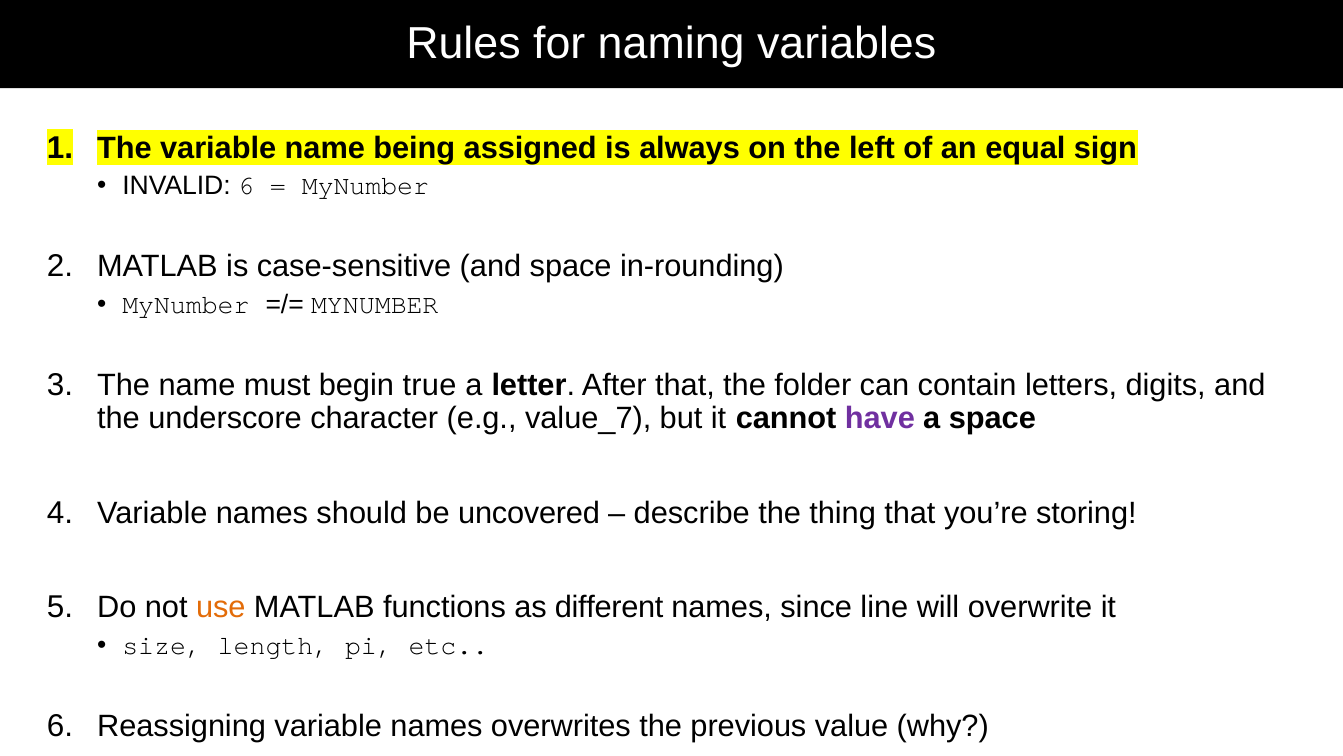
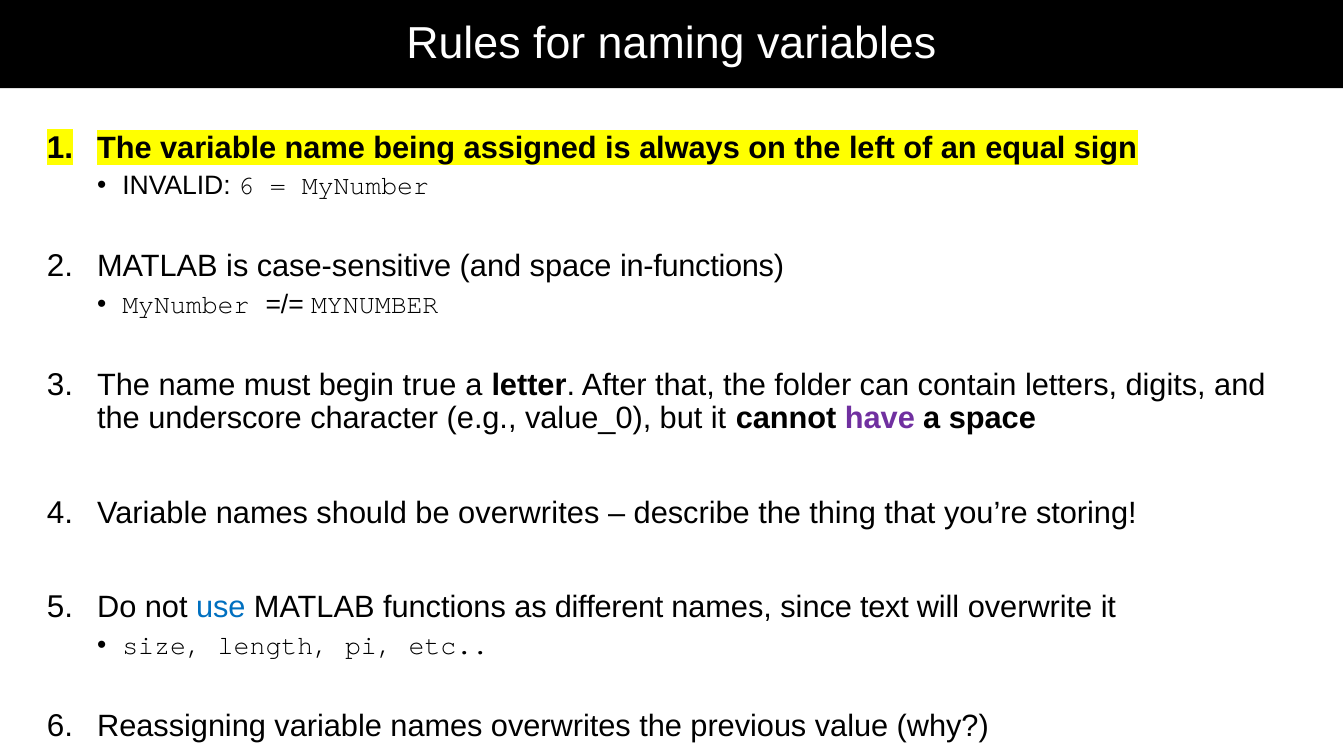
in-rounding: in-rounding -> in-functions
value_7: value_7 -> value_0
be uncovered: uncovered -> overwrites
use colour: orange -> blue
line: line -> text
